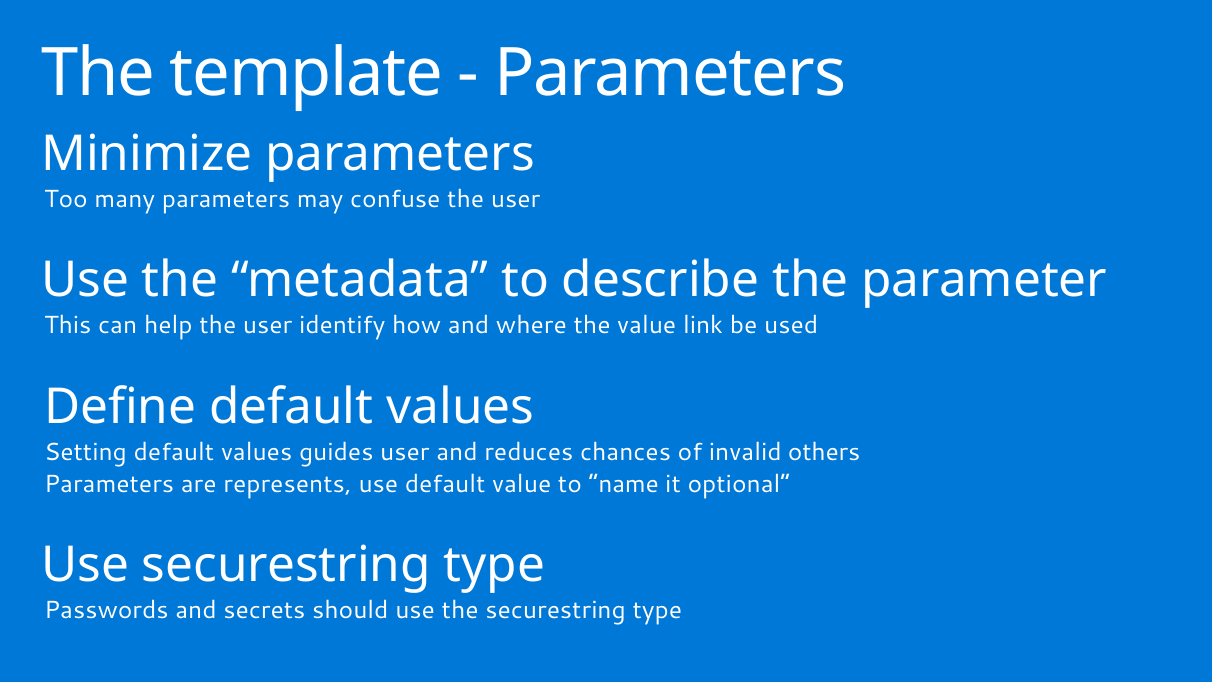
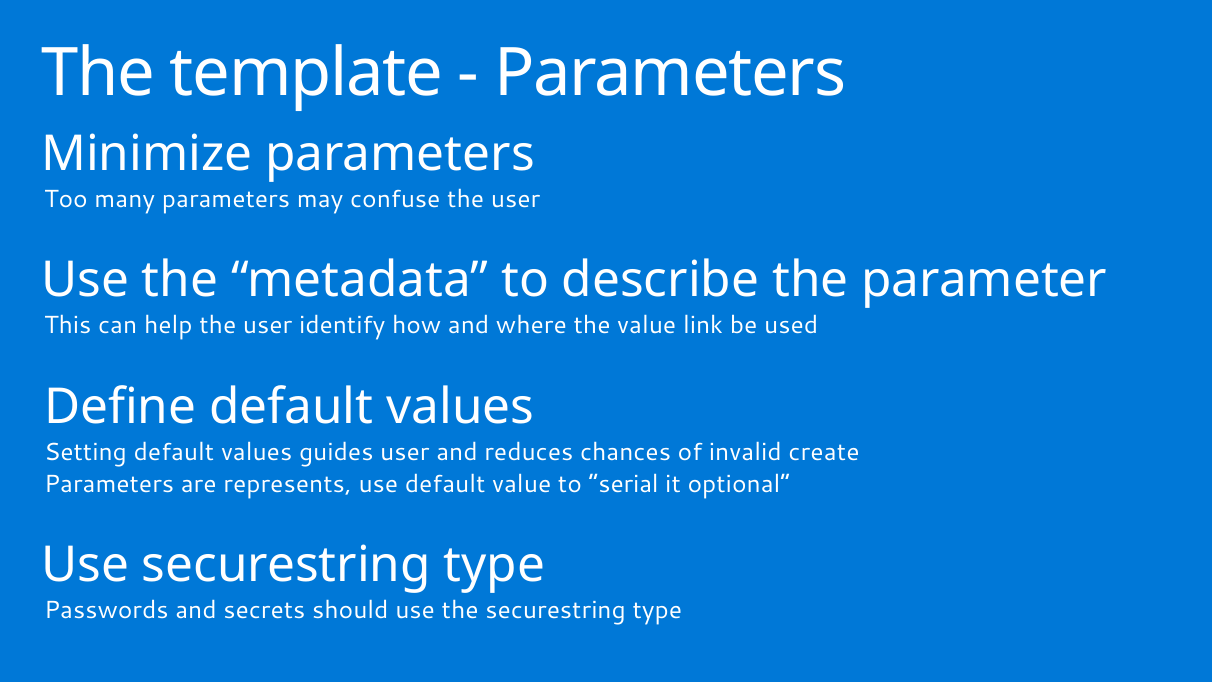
others: others -> create
name: name -> serial
